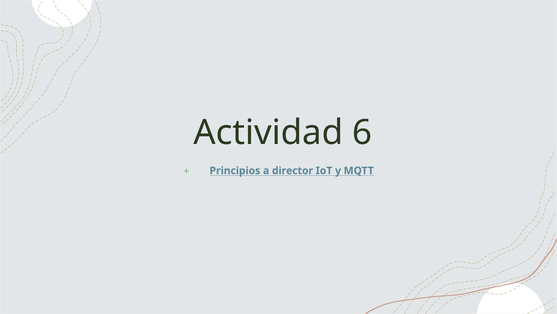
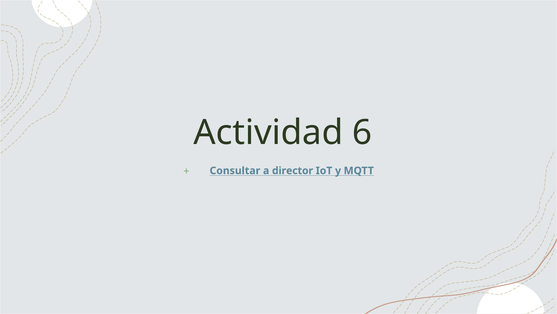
Principios: Principios -> Consultar
